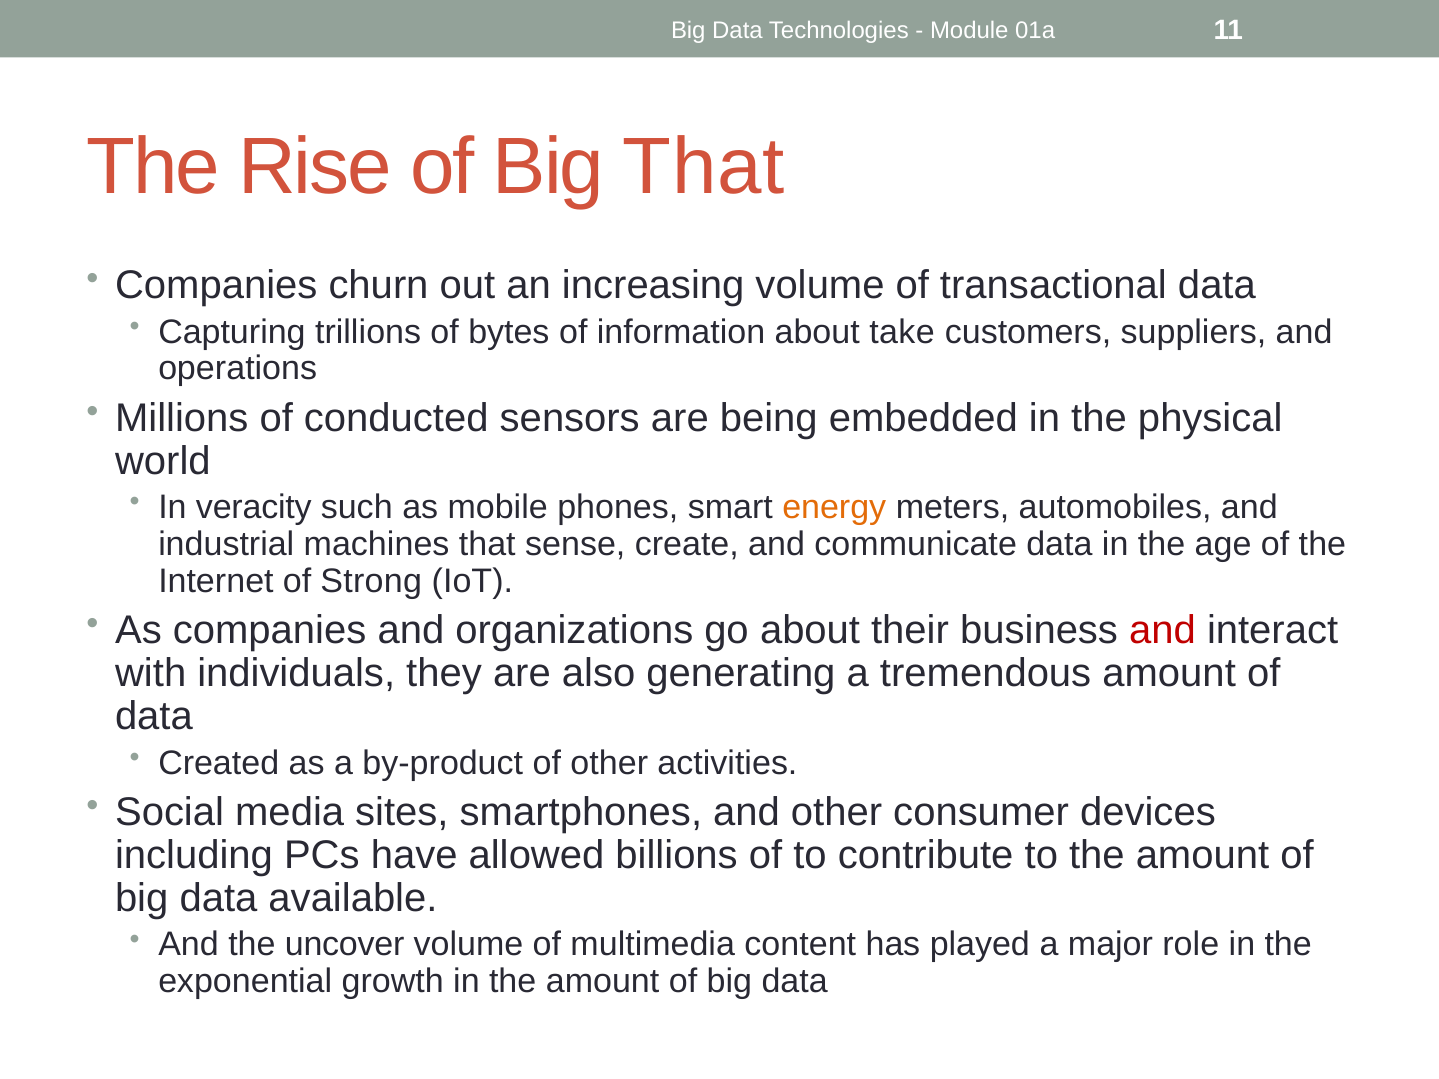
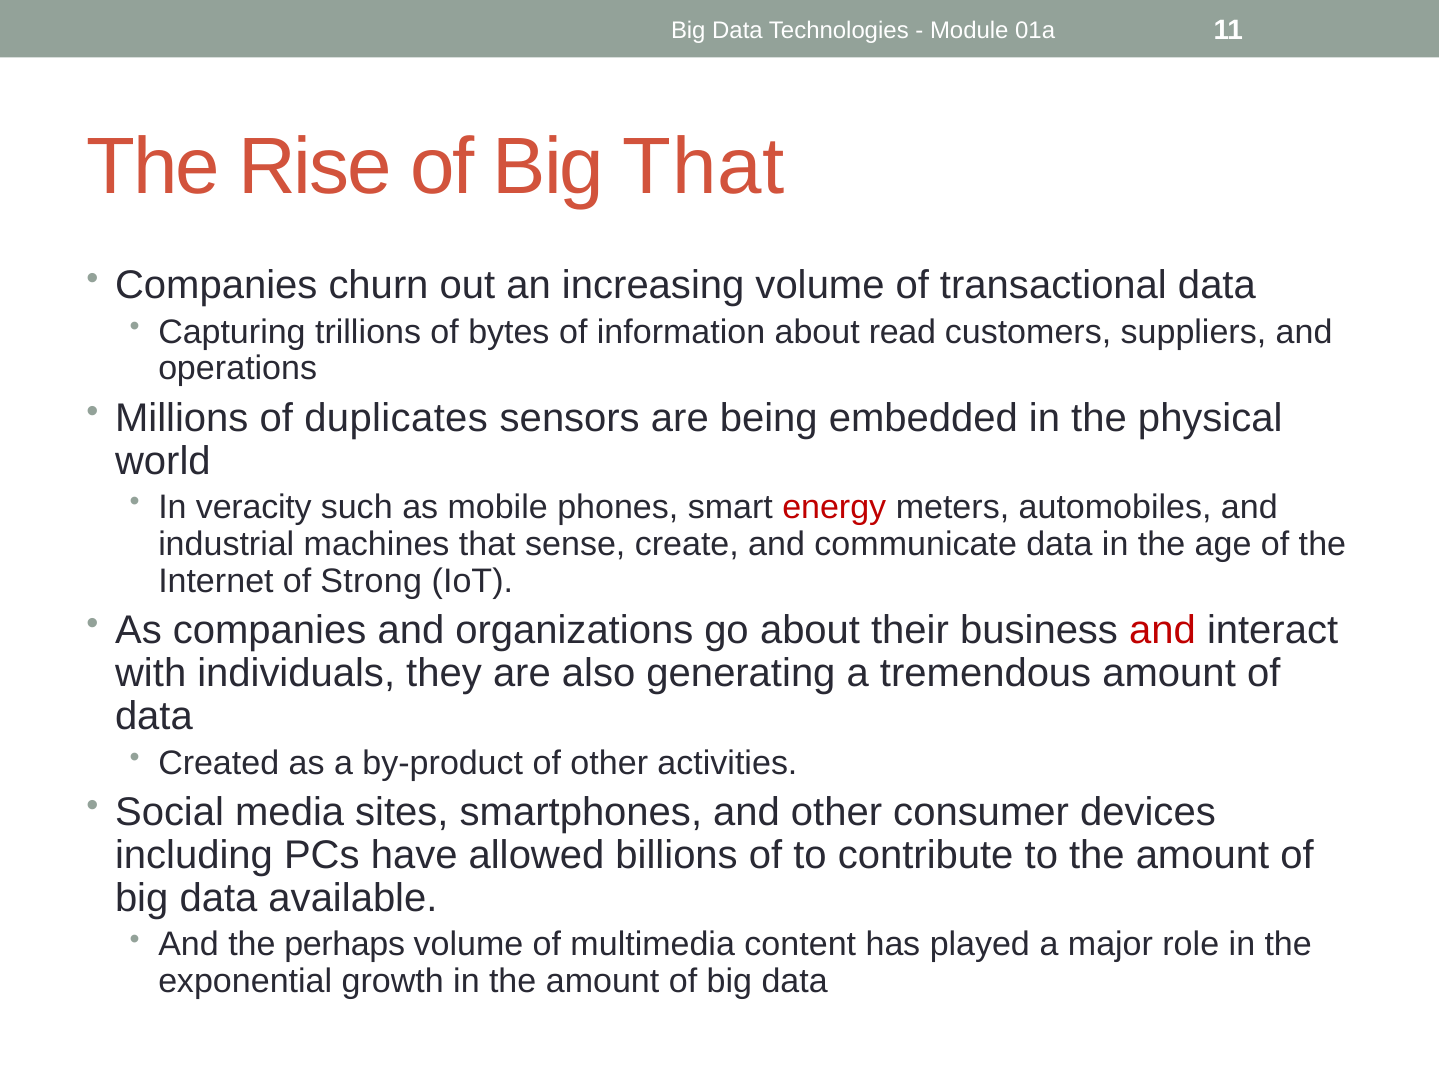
take: take -> read
conducted: conducted -> duplicates
energy colour: orange -> red
uncover: uncover -> perhaps
